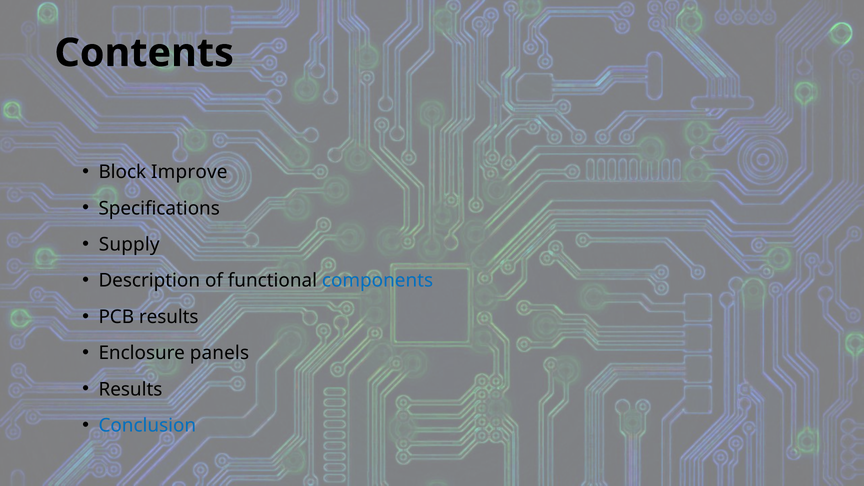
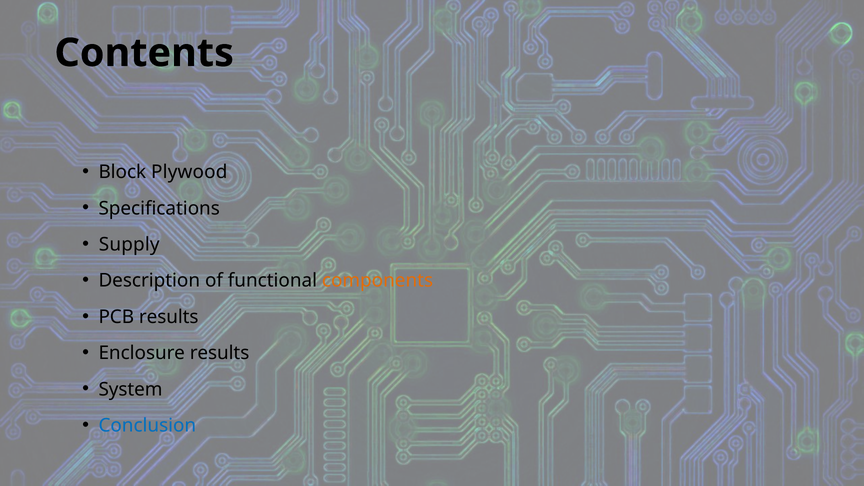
Improve: Improve -> Plywood
components colour: blue -> orange
Enclosure panels: panels -> results
Results at (130, 389): Results -> System
